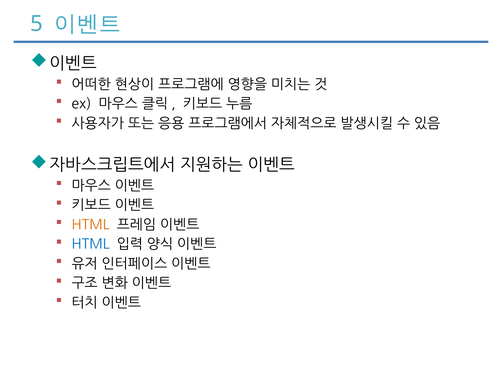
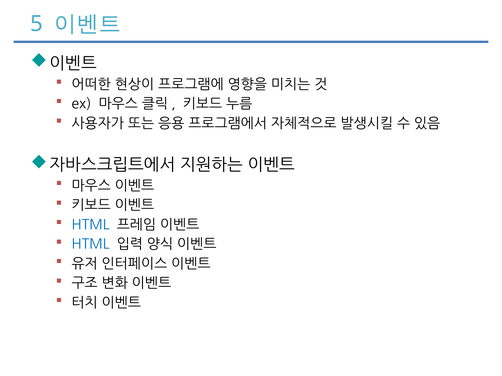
HTML at (91, 225) colour: orange -> blue
